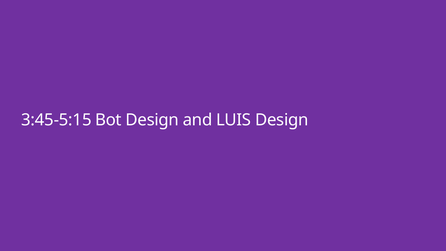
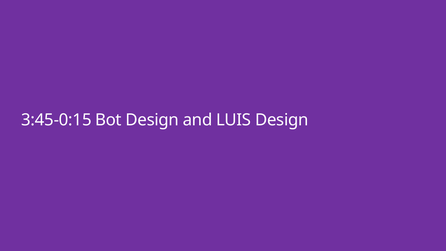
3:45-5:15: 3:45-5:15 -> 3:45-0:15
